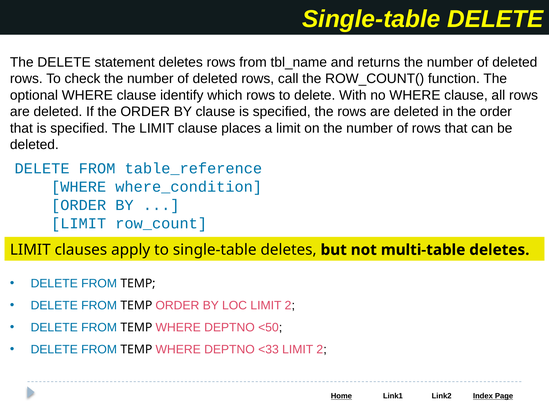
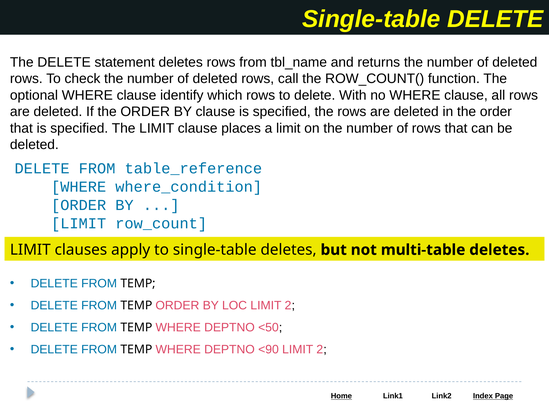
<33: <33 -> <90
